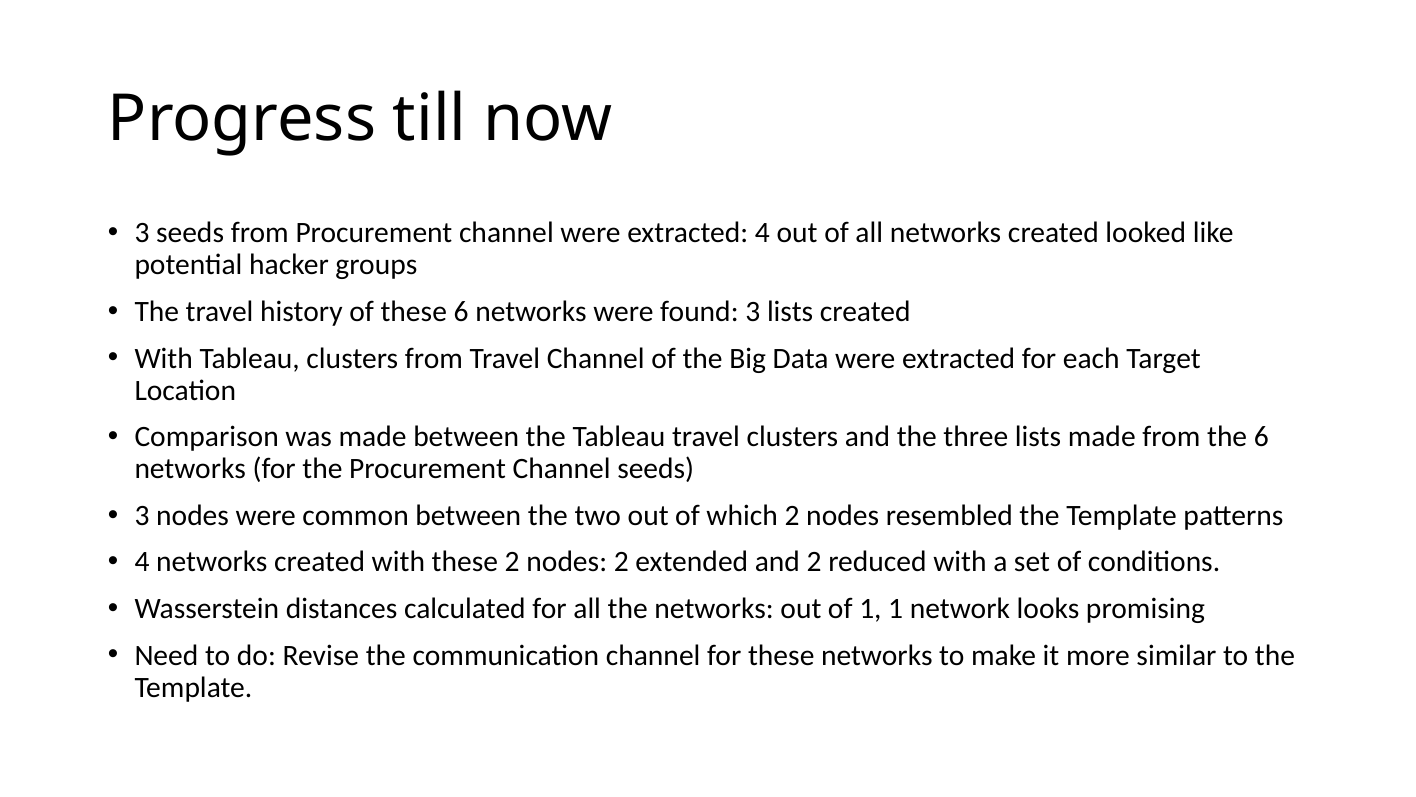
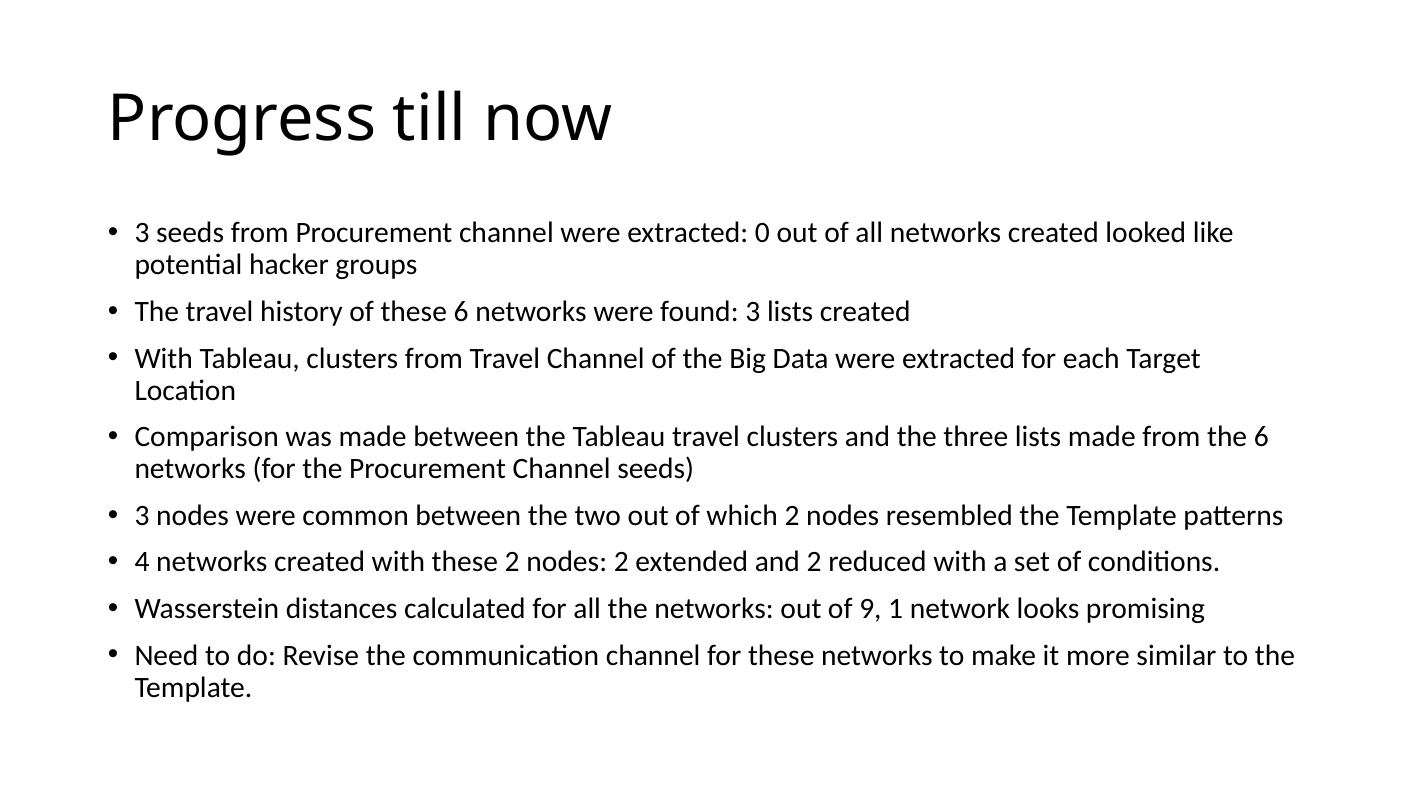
extracted 4: 4 -> 0
of 1: 1 -> 9
